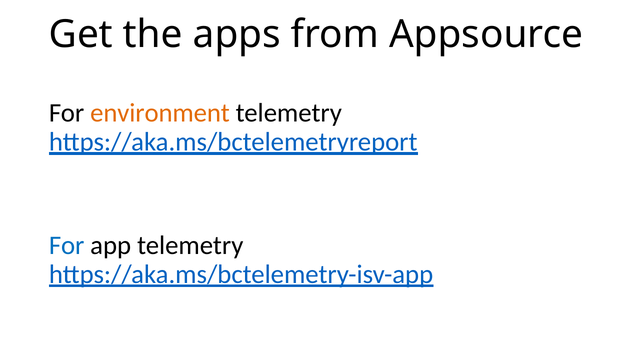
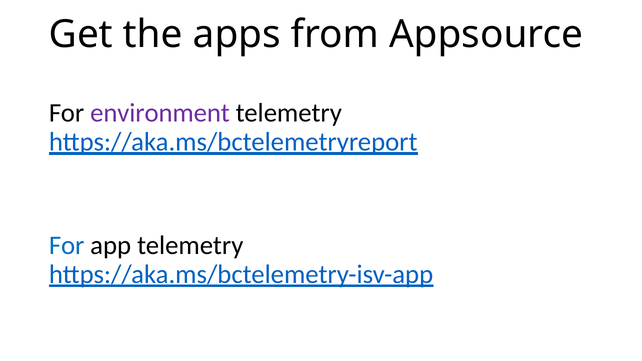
environment colour: orange -> purple
